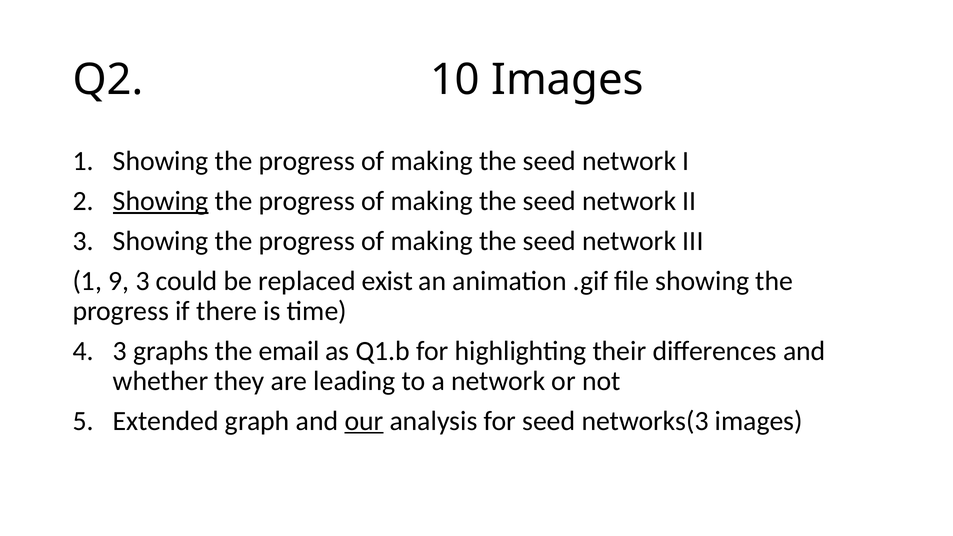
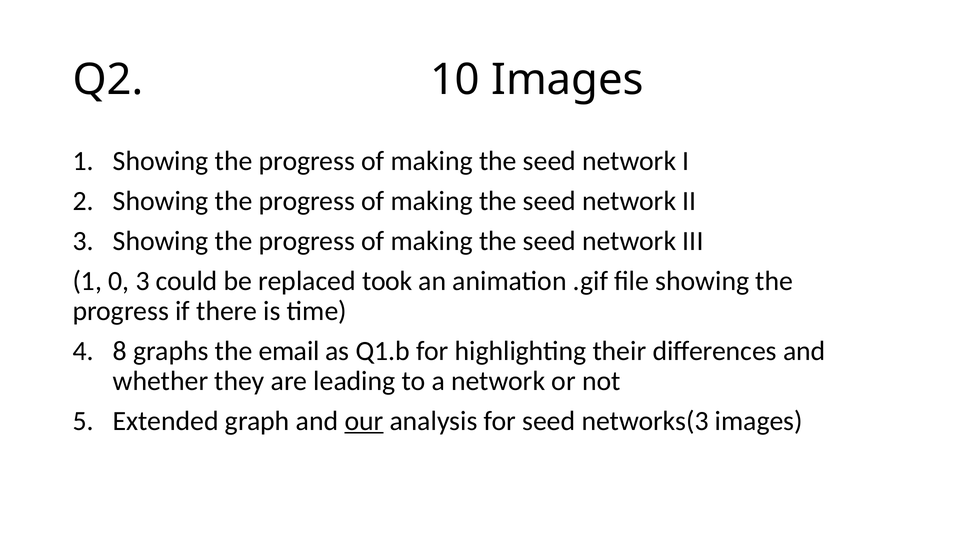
Showing at (161, 201) underline: present -> none
9: 9 -> 0
exist: exist -> took
4 3: 3 -> 8
